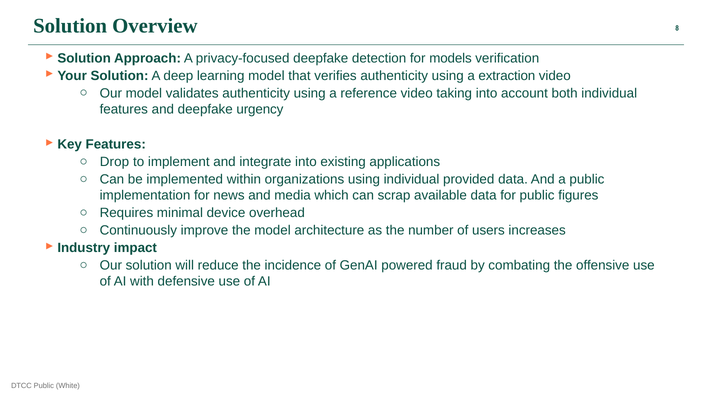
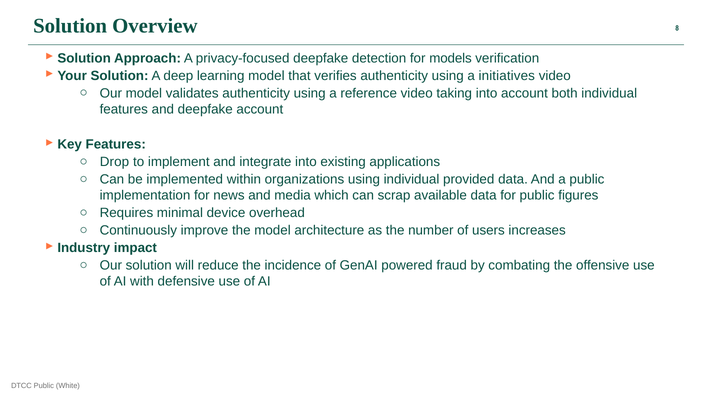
extraction: extraction -> initiatives
deepfake urgency: urgency -> account
